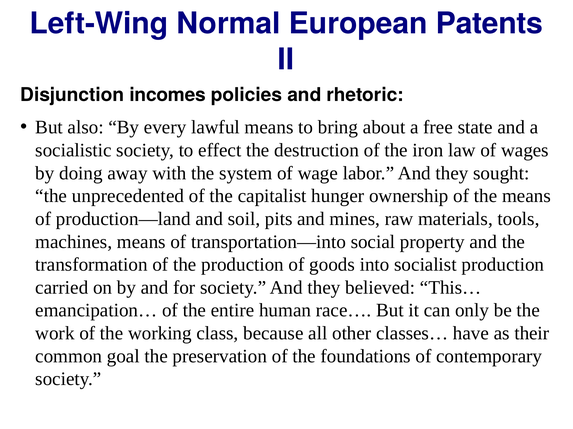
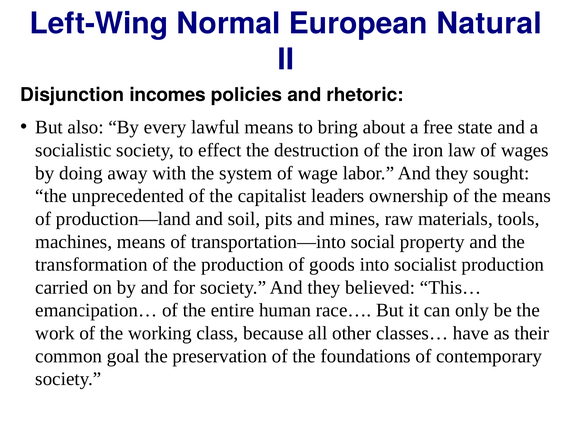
Patents: Patents -> Natural
hunger: hunger -> leaders
